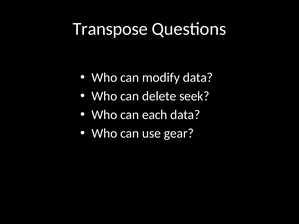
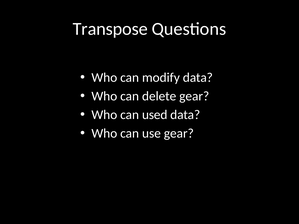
delete seek: seek -> gear
each: each -> used
